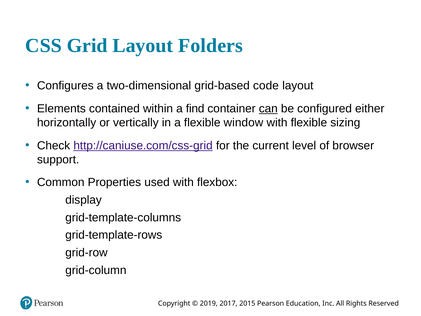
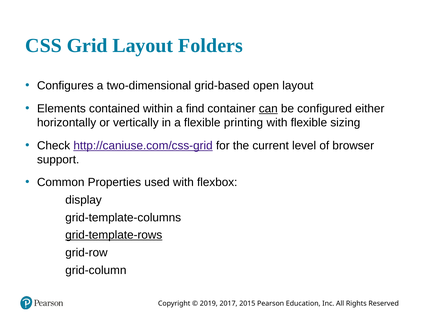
code: code -> open
window: window -> printing
grid-template-rows underline: none -> present
